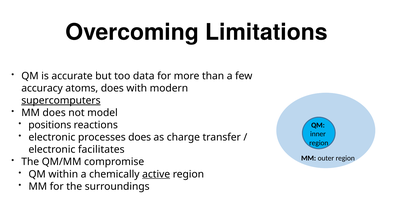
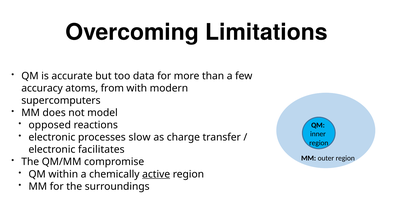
atoms does: does -> from
supercomputers underline: present -> none
positions: positions -> opposed
processes does: does -> slow
